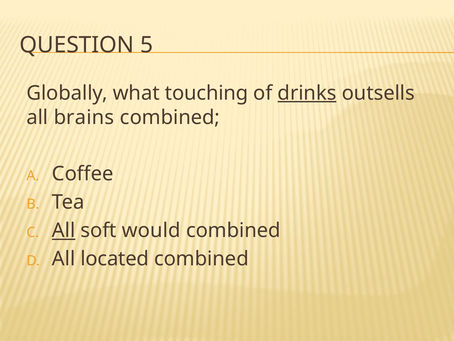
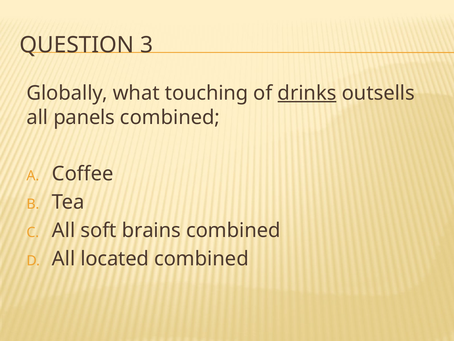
5: 5 -> 3
brains: brains -> panels
All at (64, 230) underline: present -> none
would: would -> brains
